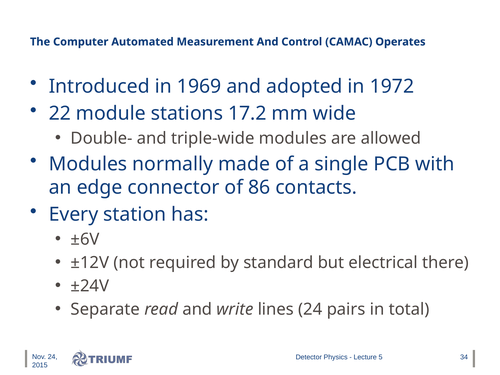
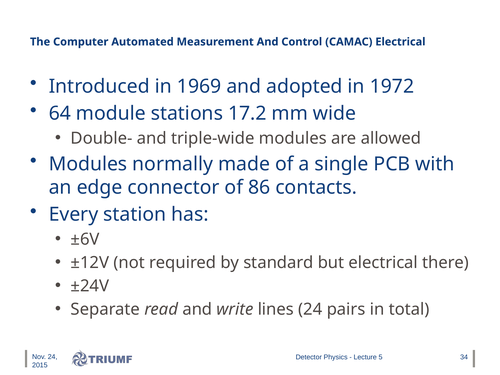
CAMAC Operates: Operates -> Electrical
22: 22 -> 64
